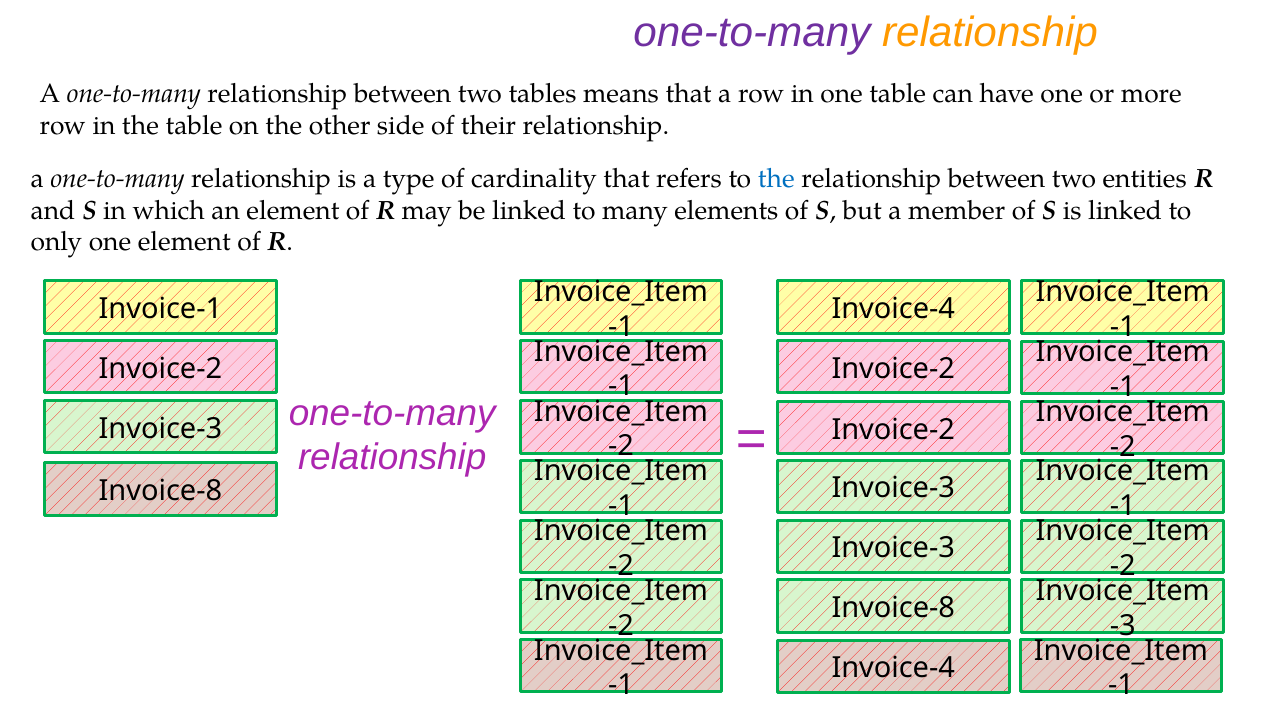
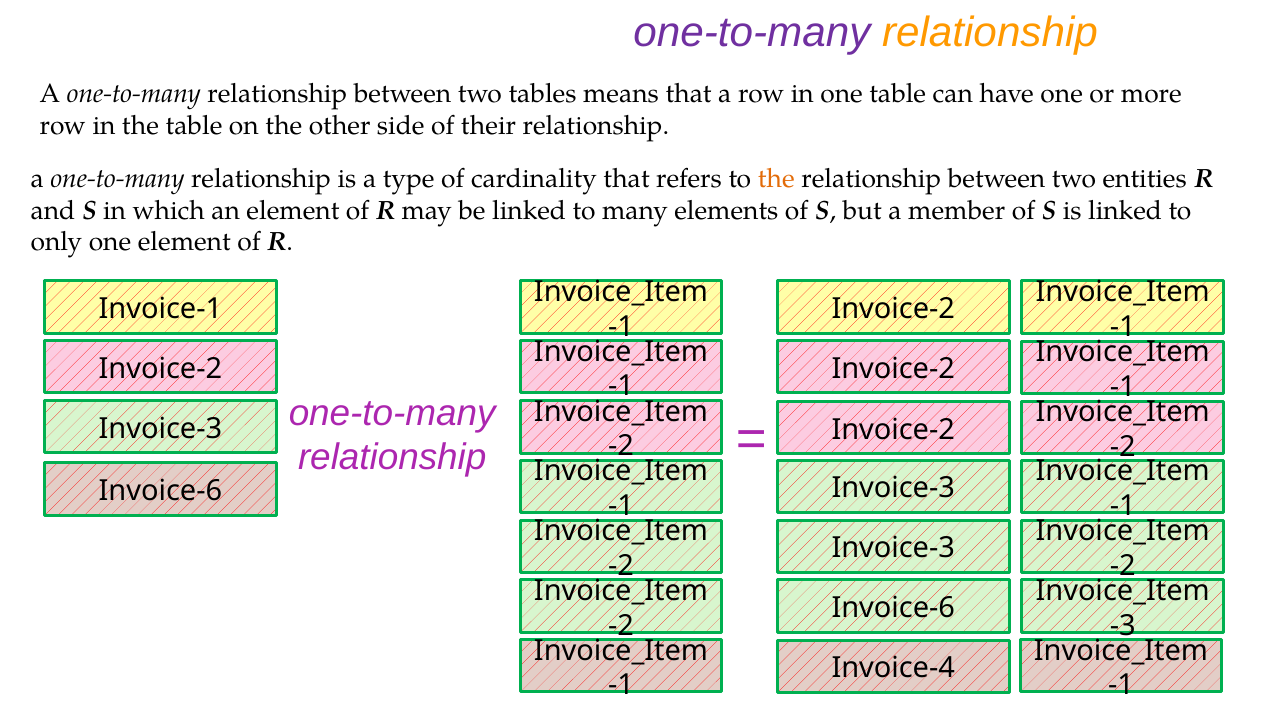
the at (776, 179) colour: blue -> orange
Invoice-4 at (893, 309): Invoice-4 -> Invoice-2
Invoice-8 at (160, 491): Invoice-8 -> Invoice-6
Invoice-8 at (893, 608): Invoice-8 -> Invoice-6
